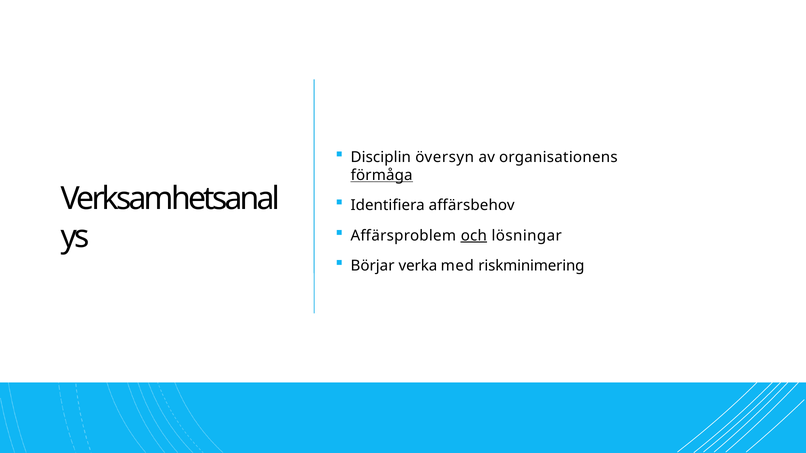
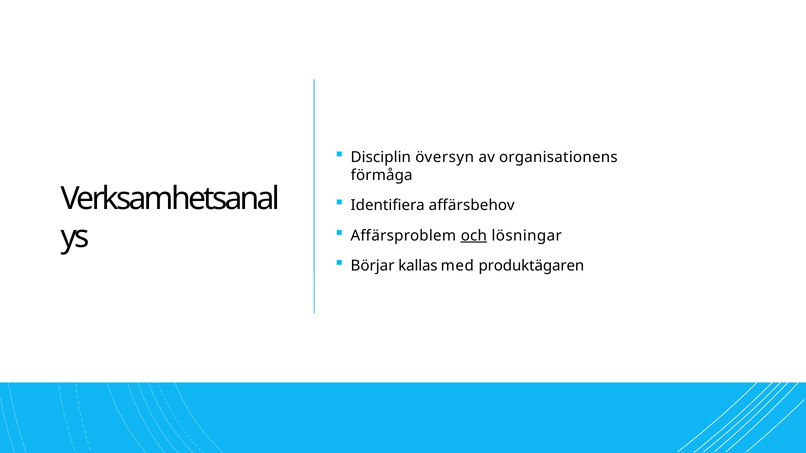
förmåga underline: present -> none
verka: verka -> kallas
riskminimering: riskminimering -> produktägaren
